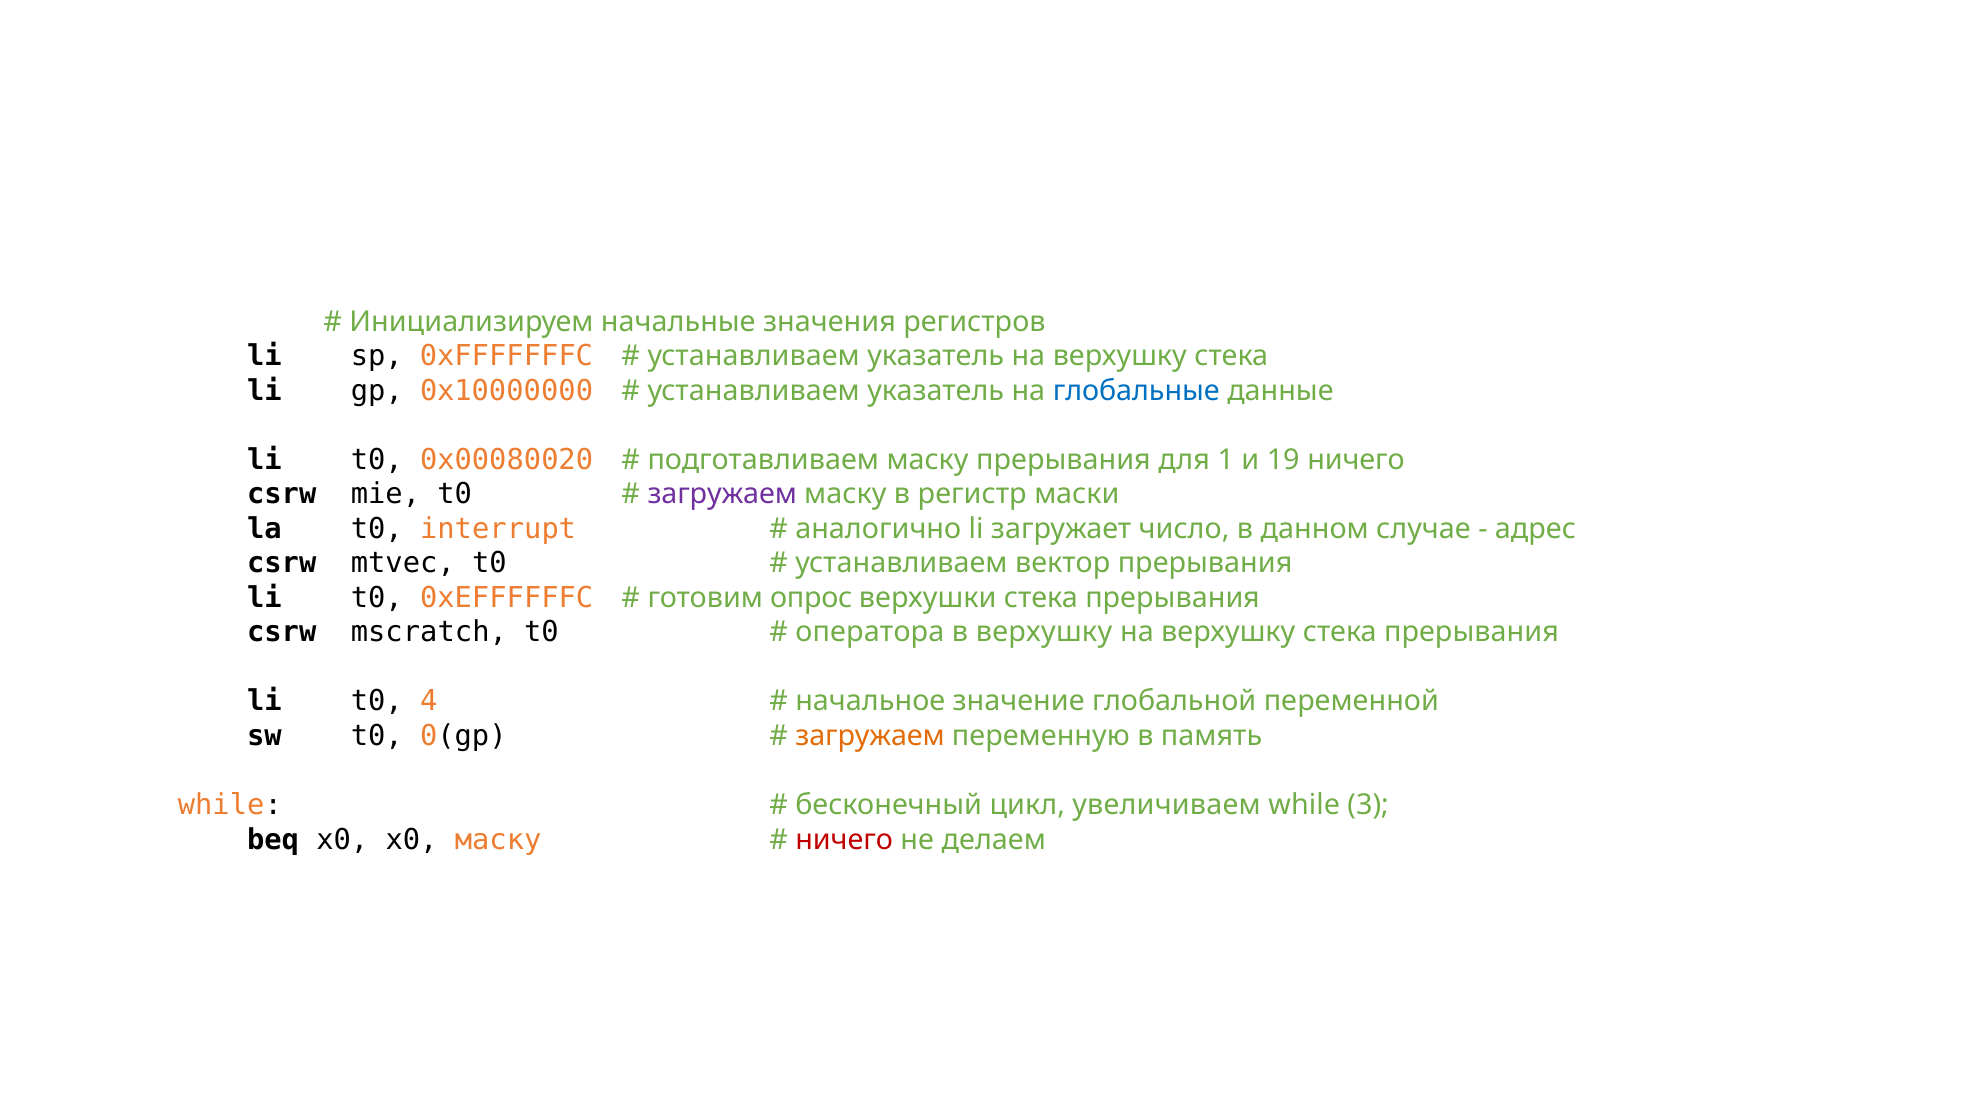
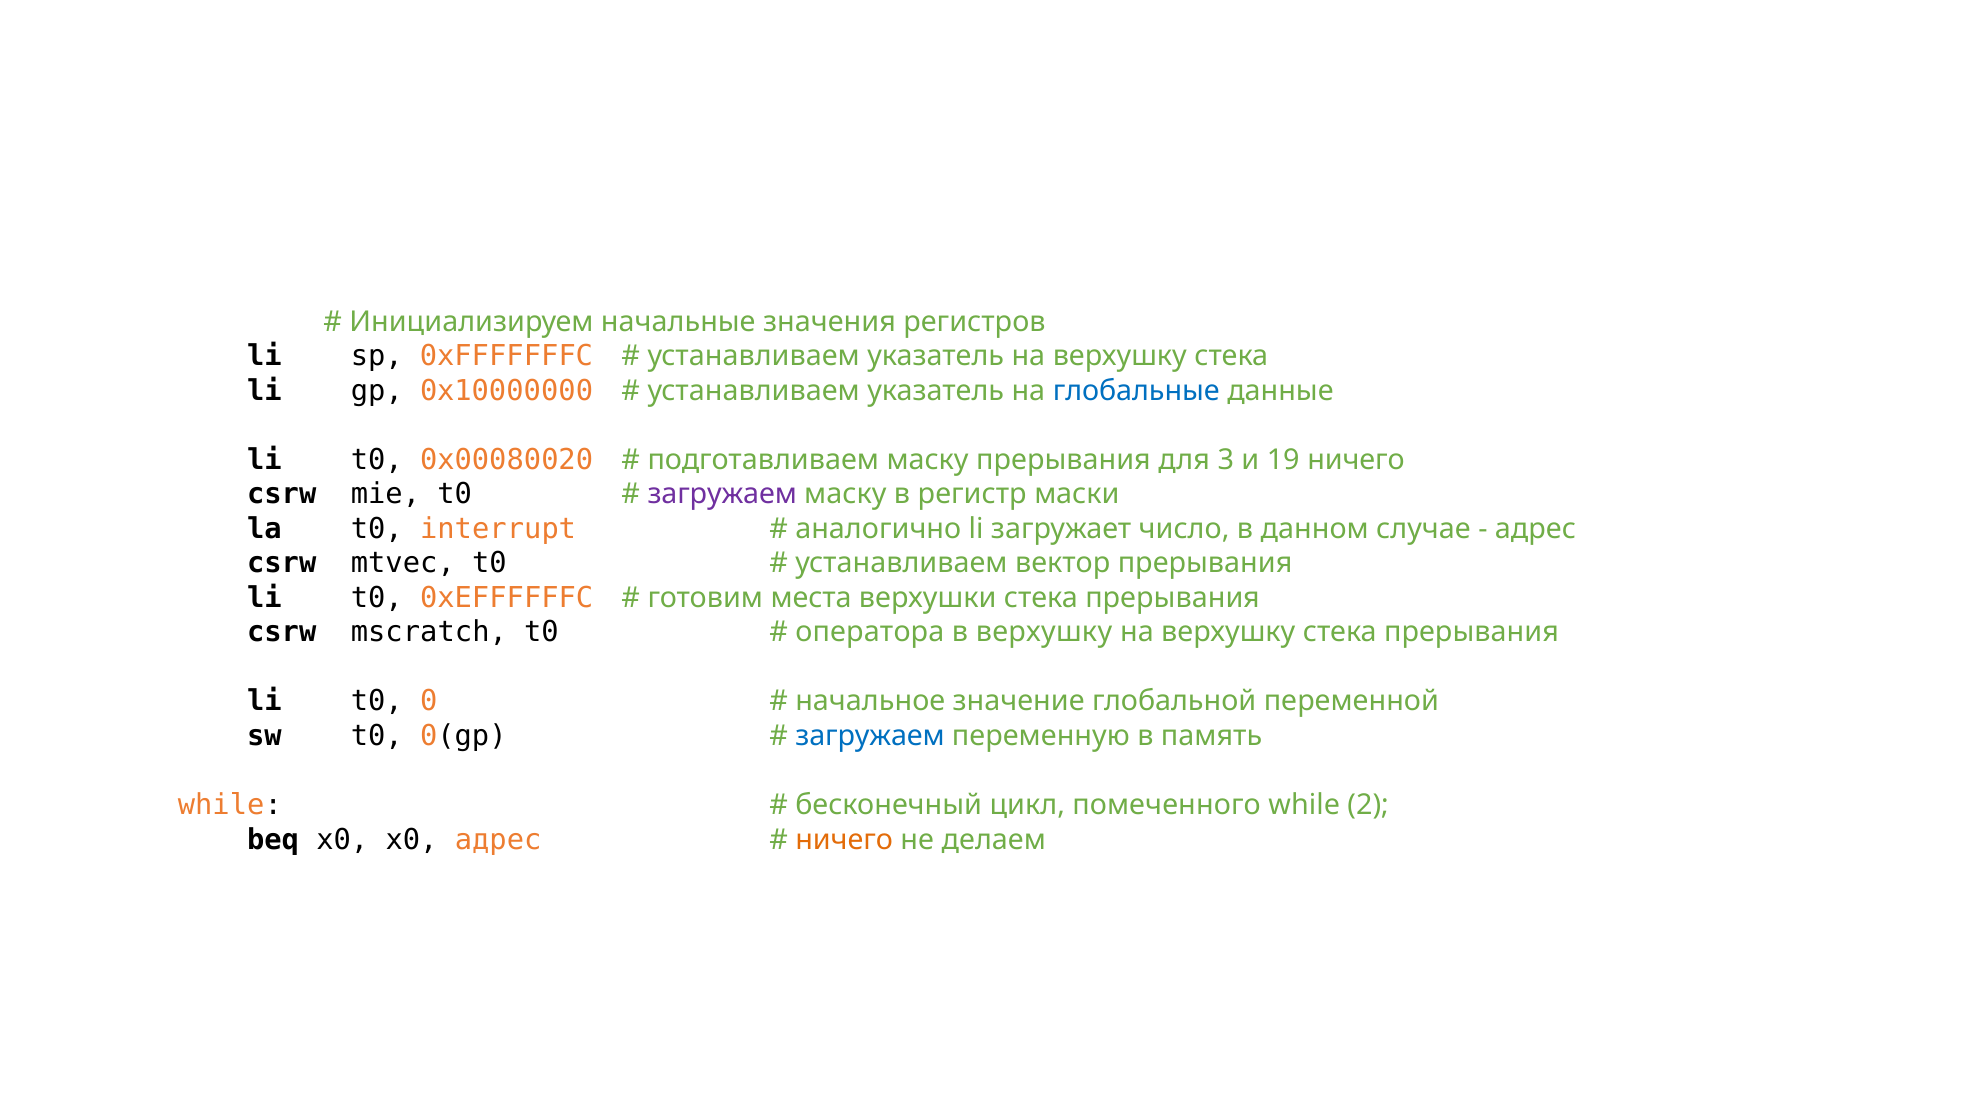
1: 1 -> 3
опрос: опрос -> места
4: 4 -> 0
загружаем at (870, 736) colour: orange -> blue
увеличиваем: увеличиваем -> помеченного
3: 3 -> 2
x0 маску: маску -> адрес
ничего at (844, 839) colour: red -> orange
